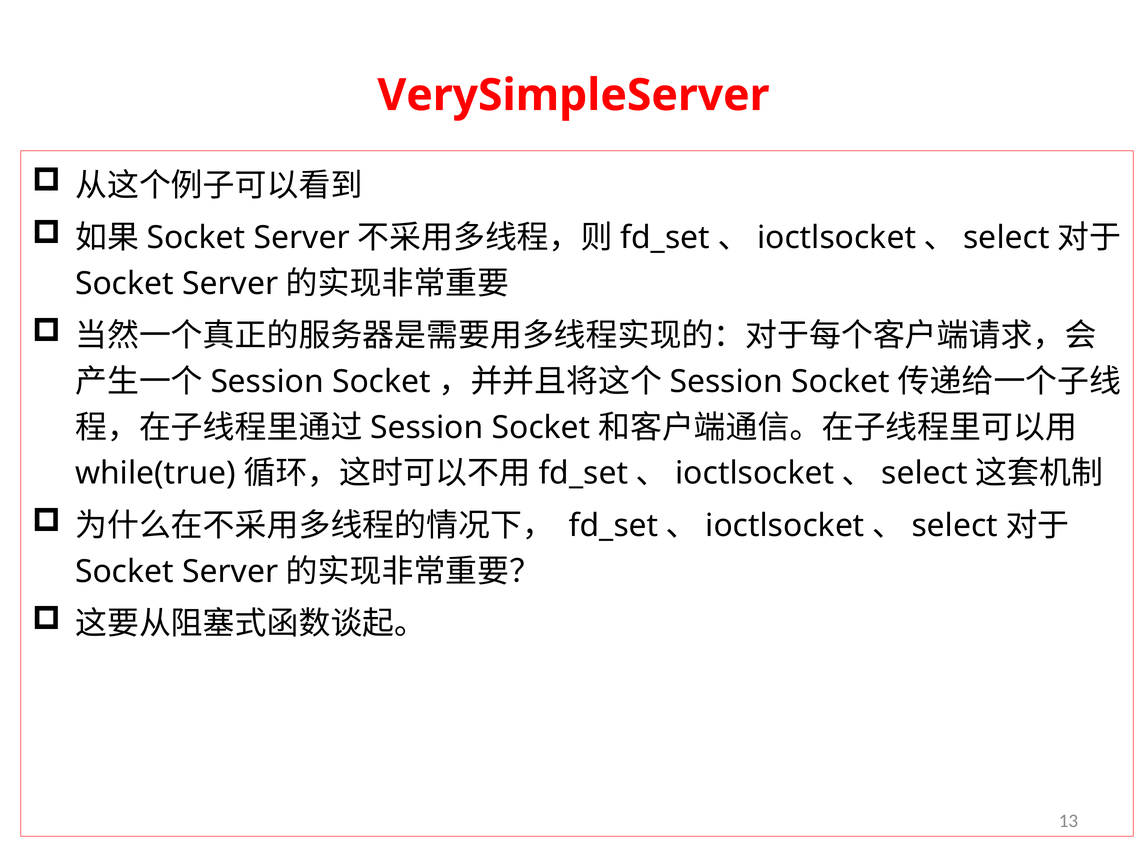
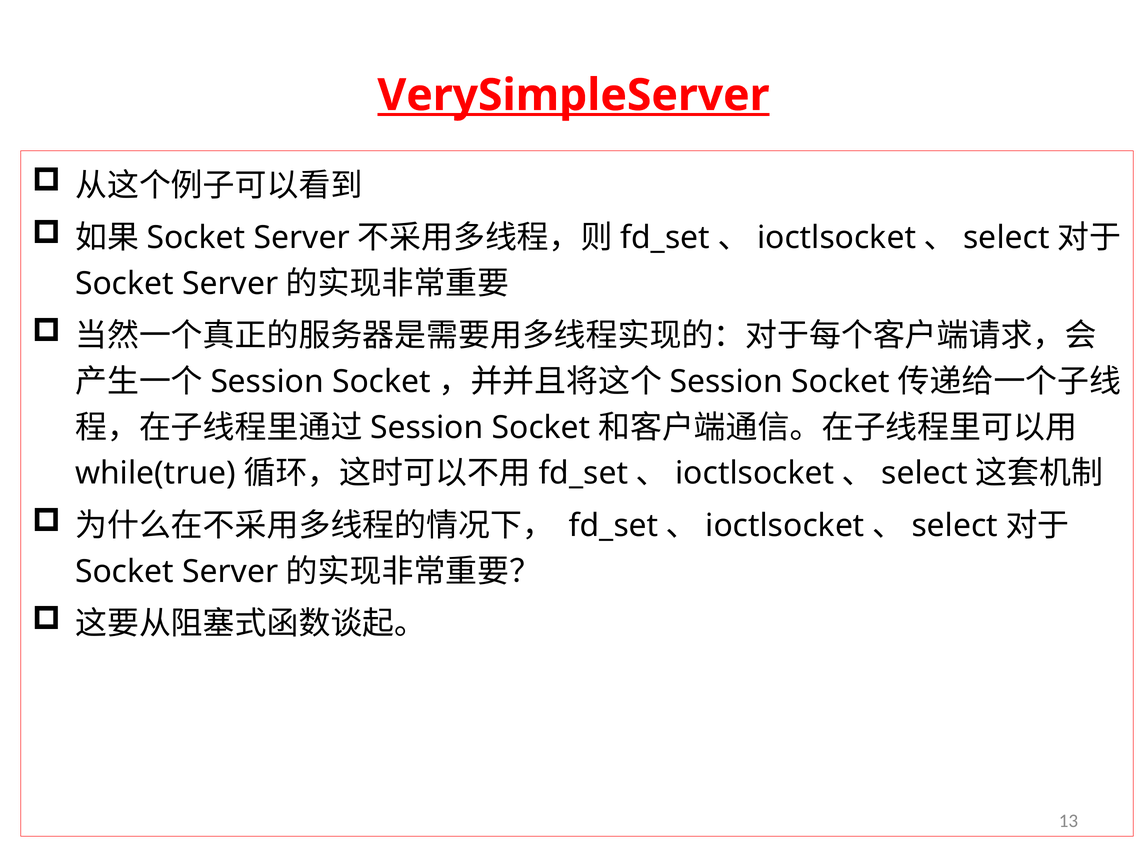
VerySimpleServer underline: none -> present
